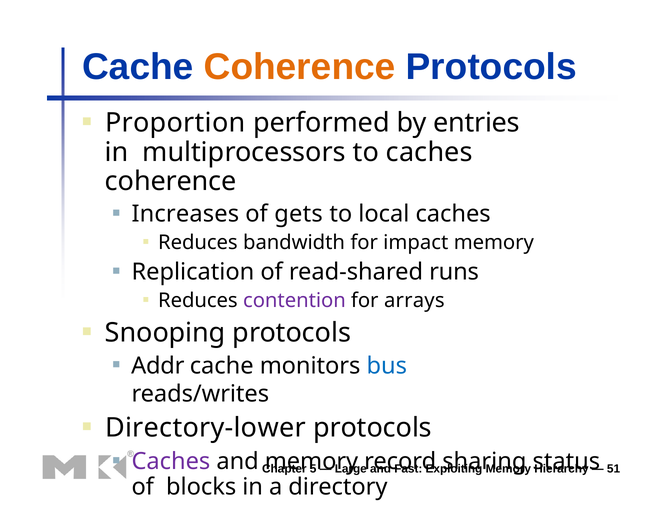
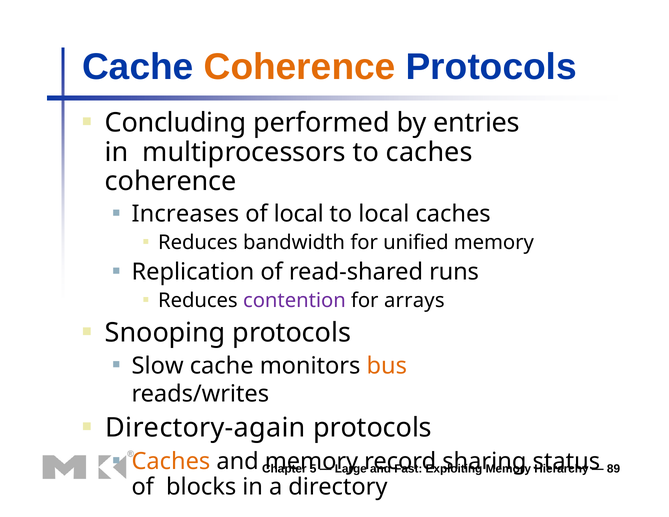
Proportion: Proportion -> Concluding
of gets: gets -> local
impact: impact -> unified
Addr: Addr -> Slow
bus colour: blue -> orange
Directory-lower: Directory-lower -> Directory-again
Caches at (171, 461) colour: purple -> orange
51: 51 -> 89
